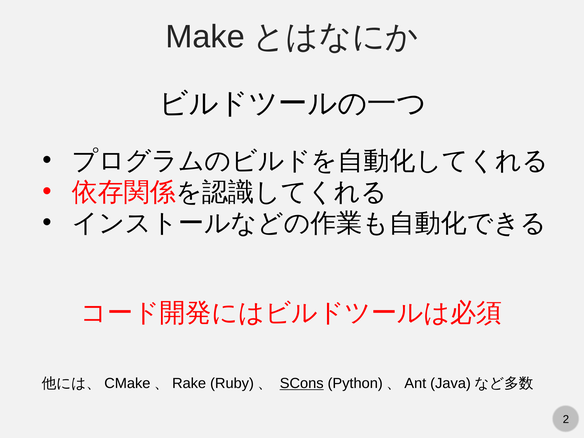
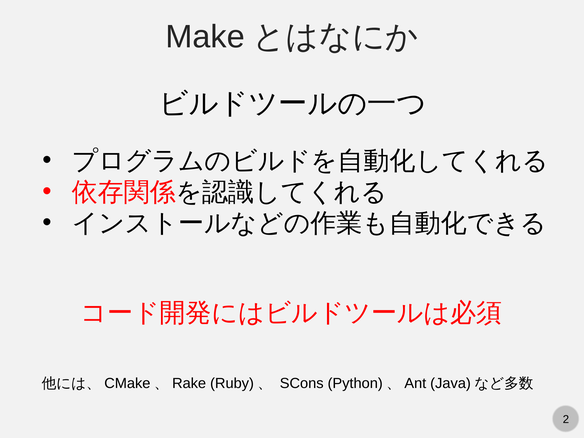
SCons underline: present -> none
